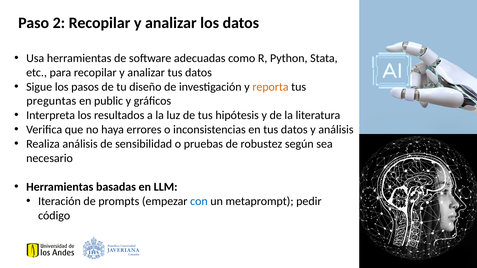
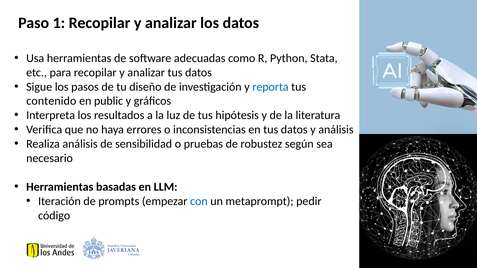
2: 2 -> 1
reporta colour: orange -> blue
preguntas: preguntas -> contenido
